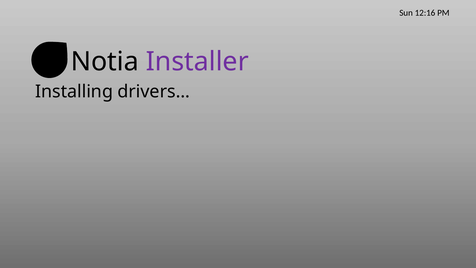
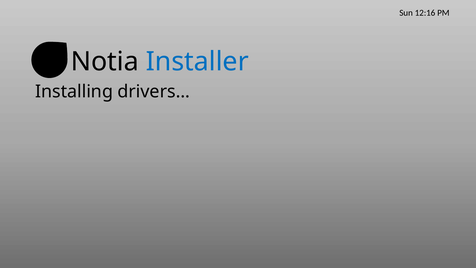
Installer colour: purple -> blue
